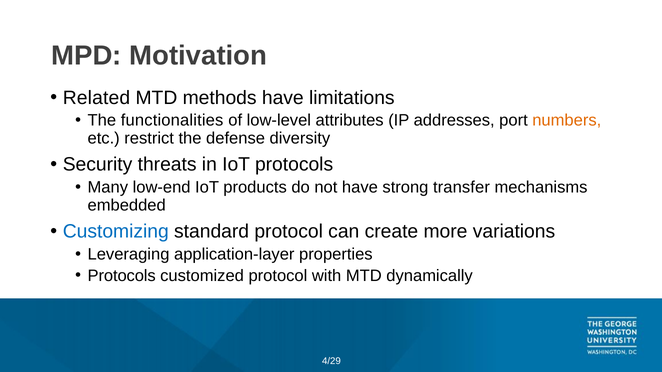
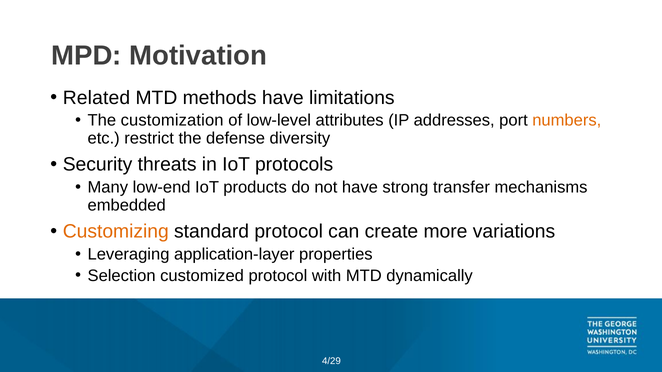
functionalities: functionalities -> customization
Customizing colour: blue -> orange
Protocols at (122, 276): Protocols -> Selection
